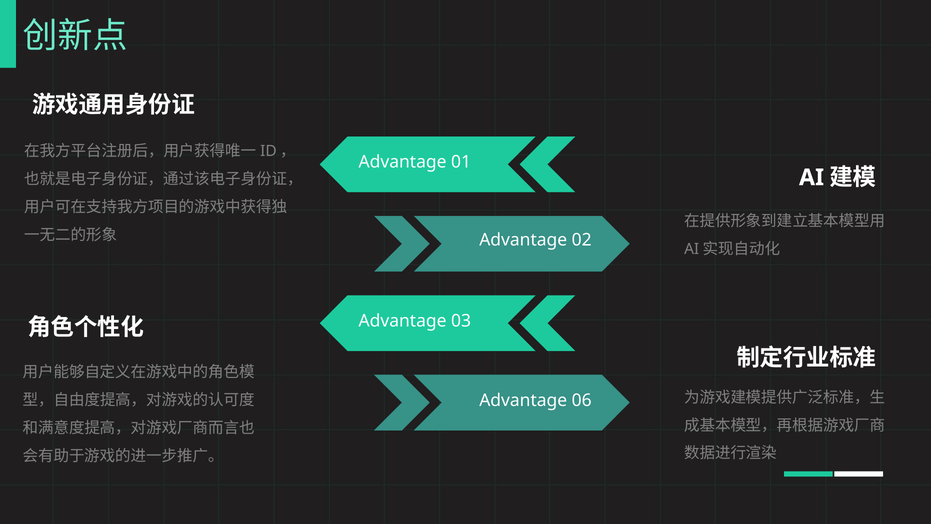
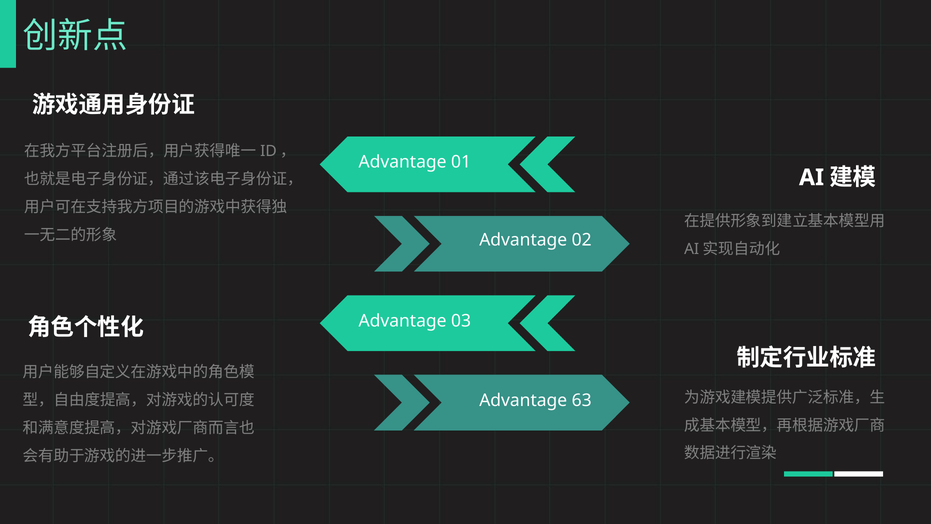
06: 06 -> 63
